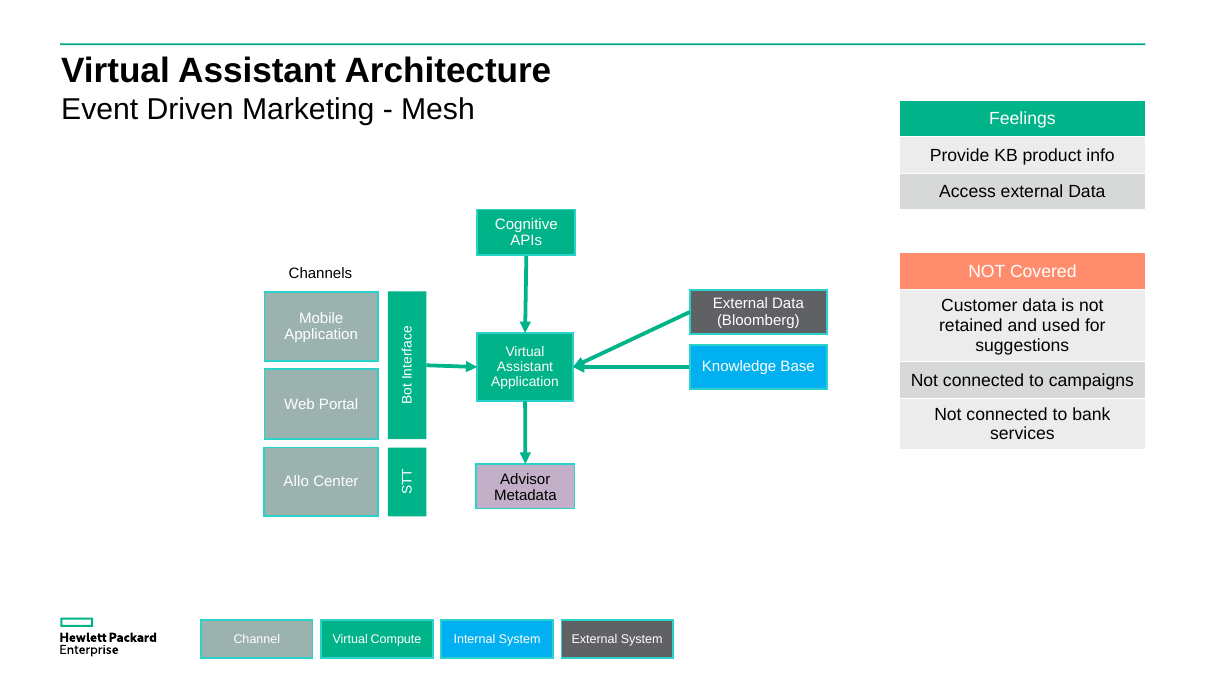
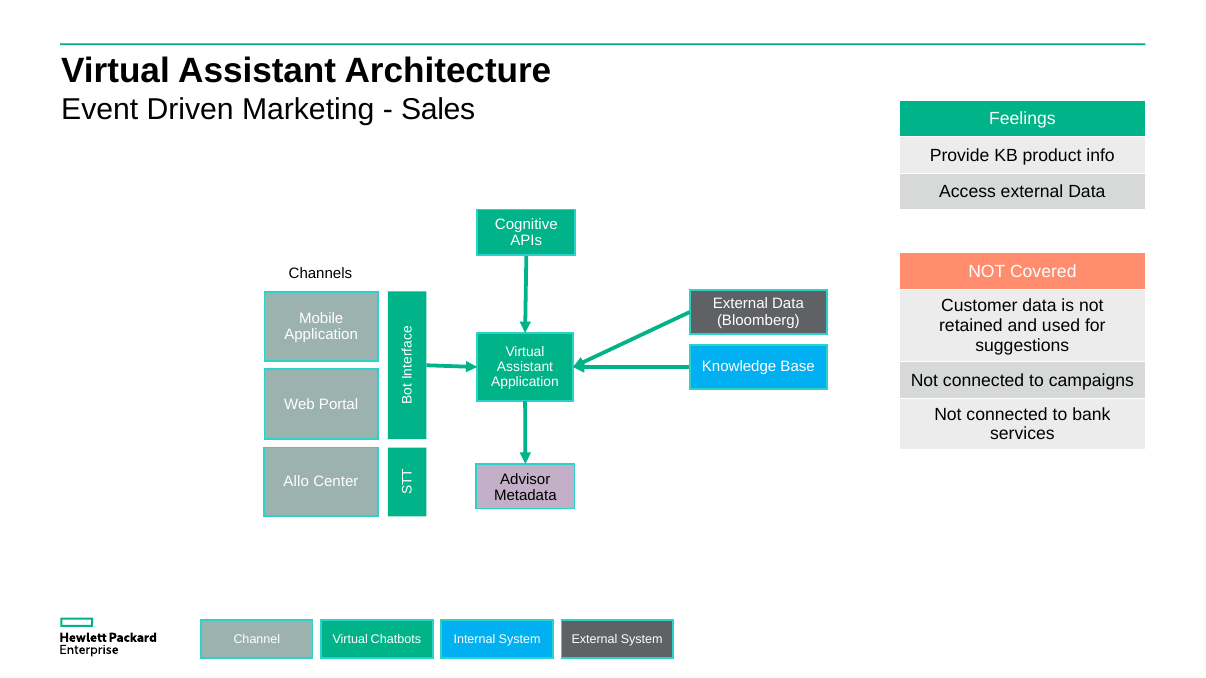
Mesh: Mesh -> Sales
Compute: Compute -> Chatbots
